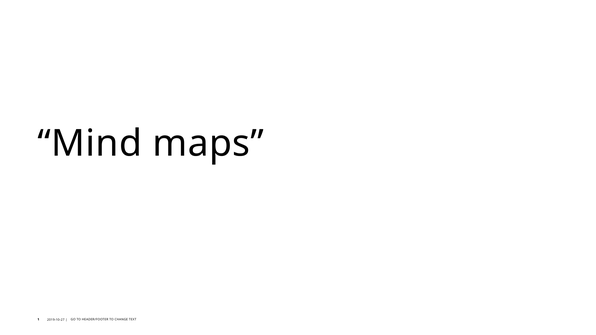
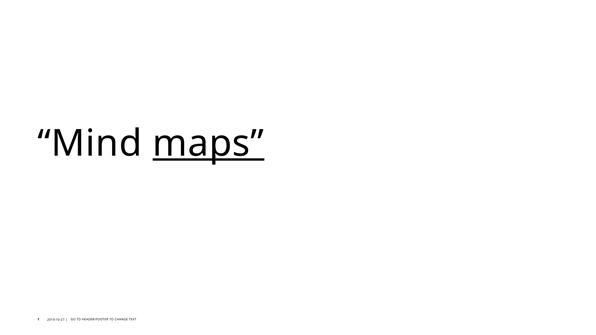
maps underline: none -> present
